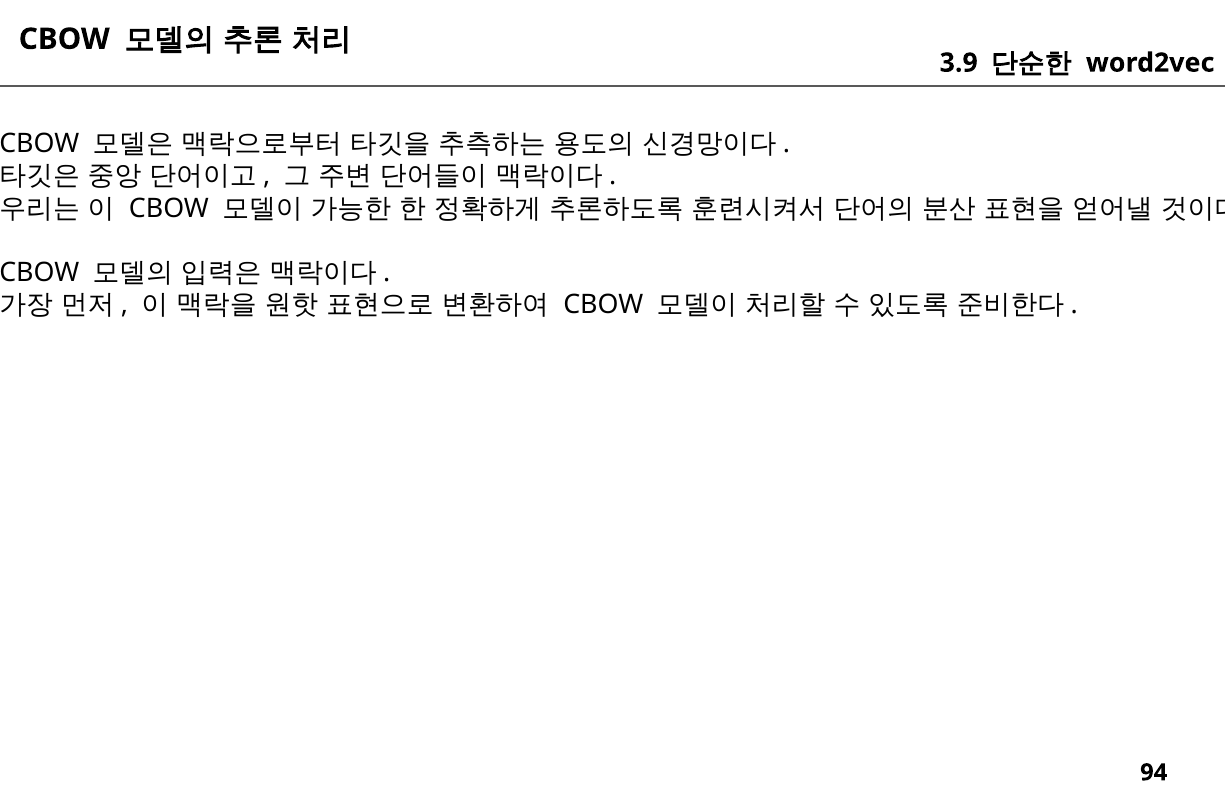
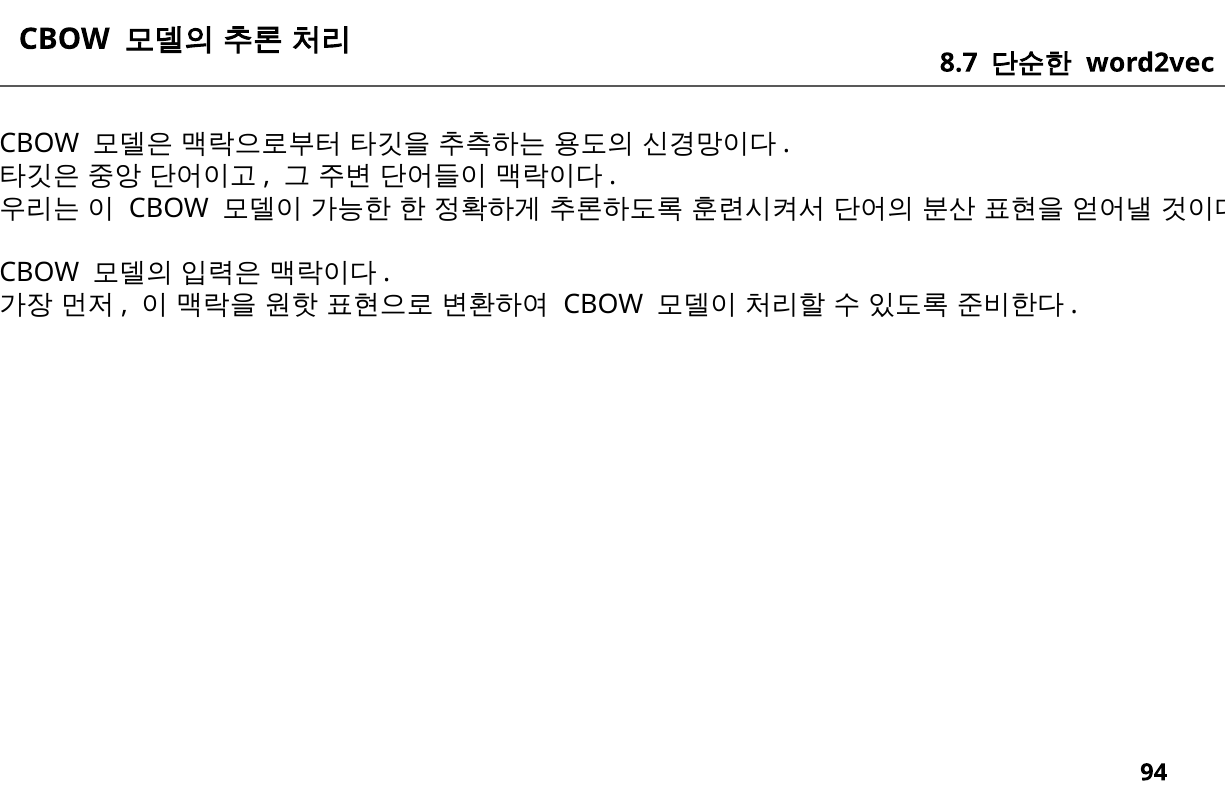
3.9: 3.9 -> 8.7
